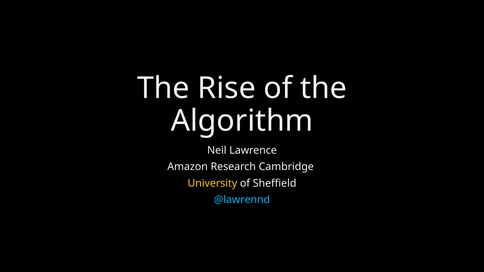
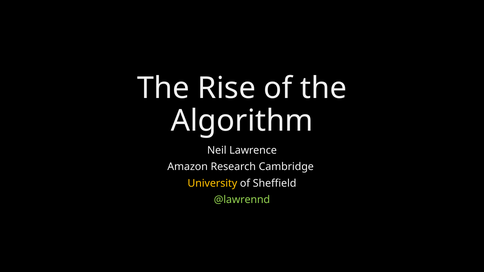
@lawrennd colour: light blue -> light green
